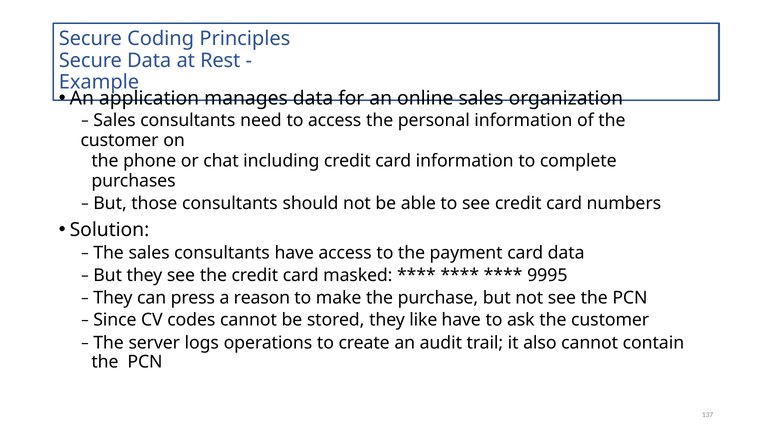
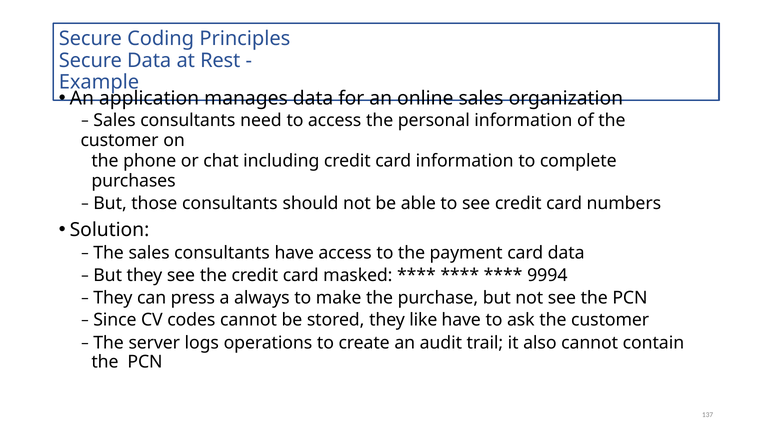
9995: 9995 -> 9994
reason: reason -> always
